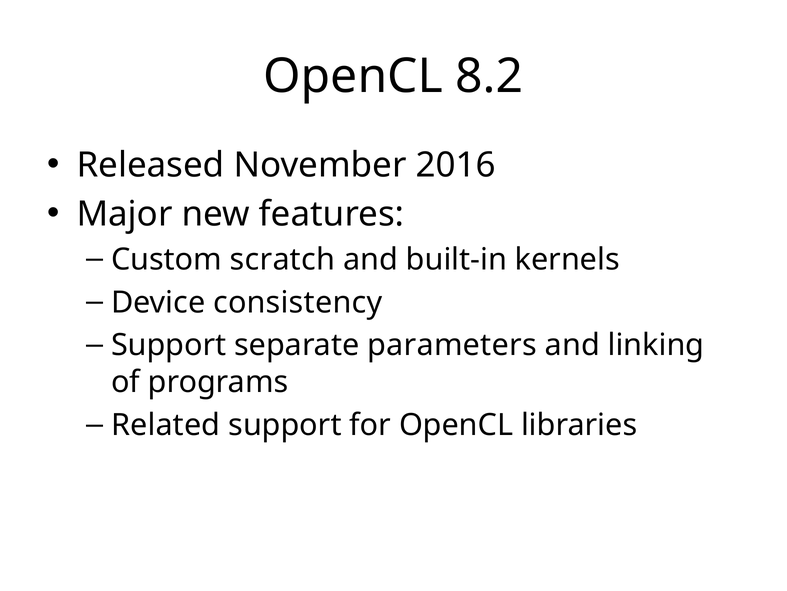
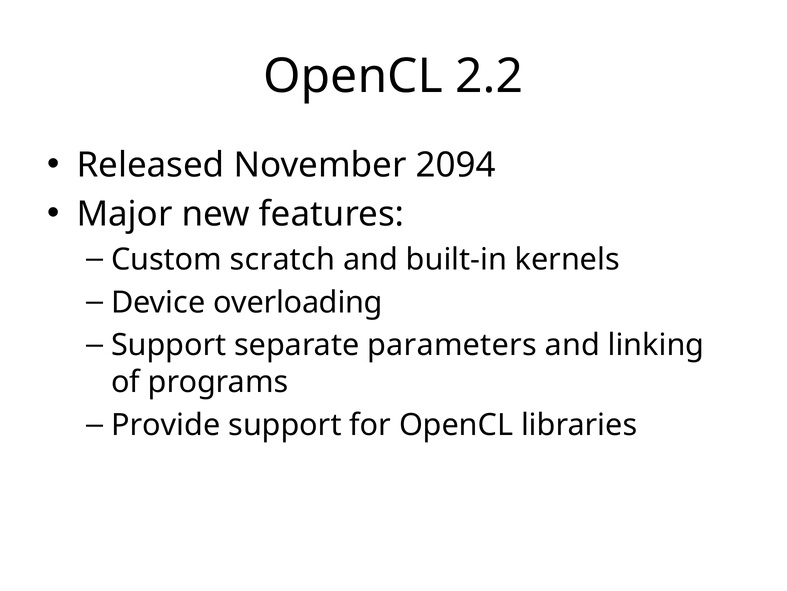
8.2: 8.2 -> 2.2
2016: 2016 -> 2094
consistency: consistency -> overloading
Related: Related -> Provide
